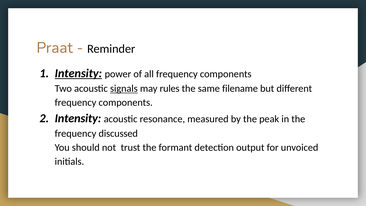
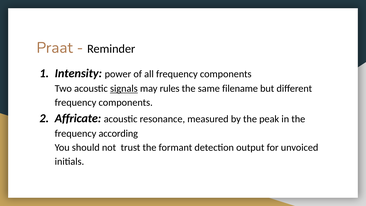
Intensity at (78, 73) underline: present -> none
Intensity at (78, 118): Intensity -> Affricate
discussed: discussed -> according
